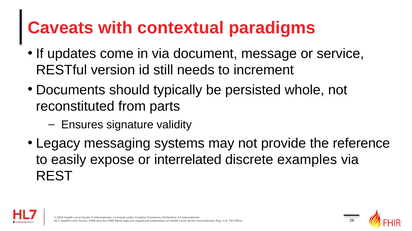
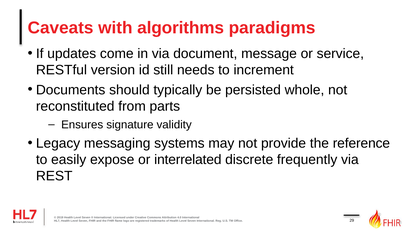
contextual: contextual -> algorithms
examples: examples -> frequently
